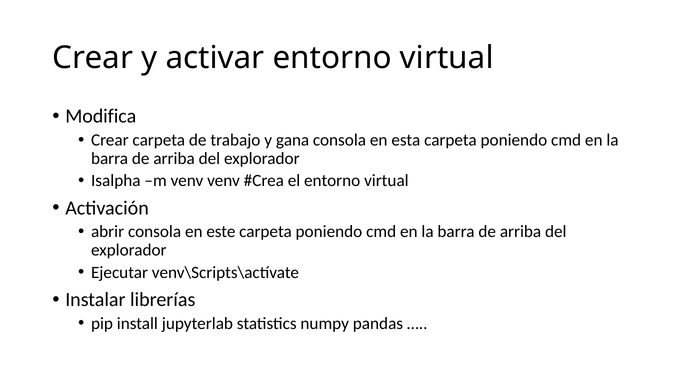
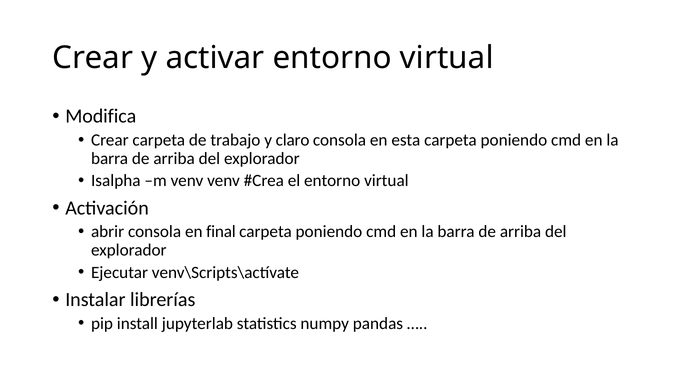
gana: gana -> claro
este: este -> final
